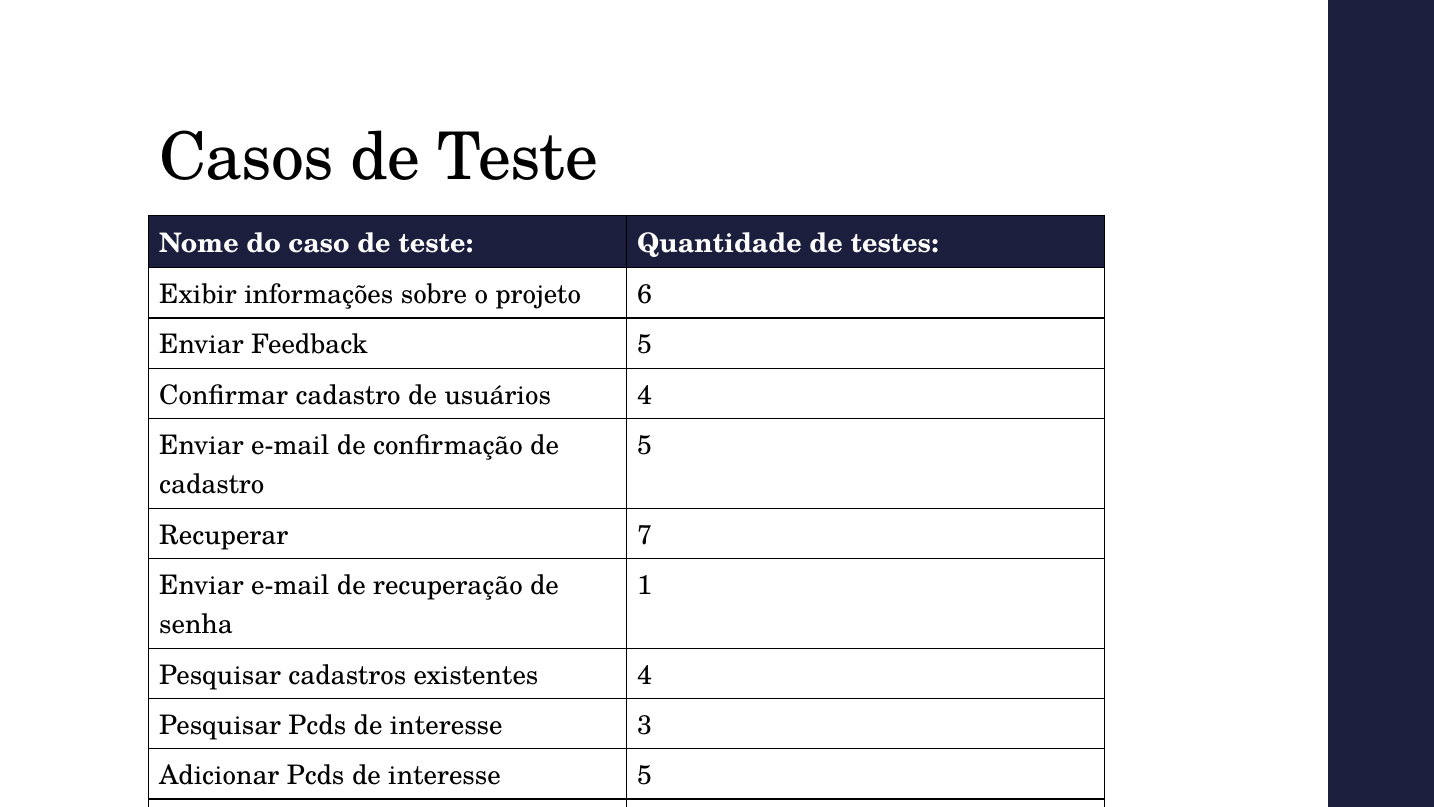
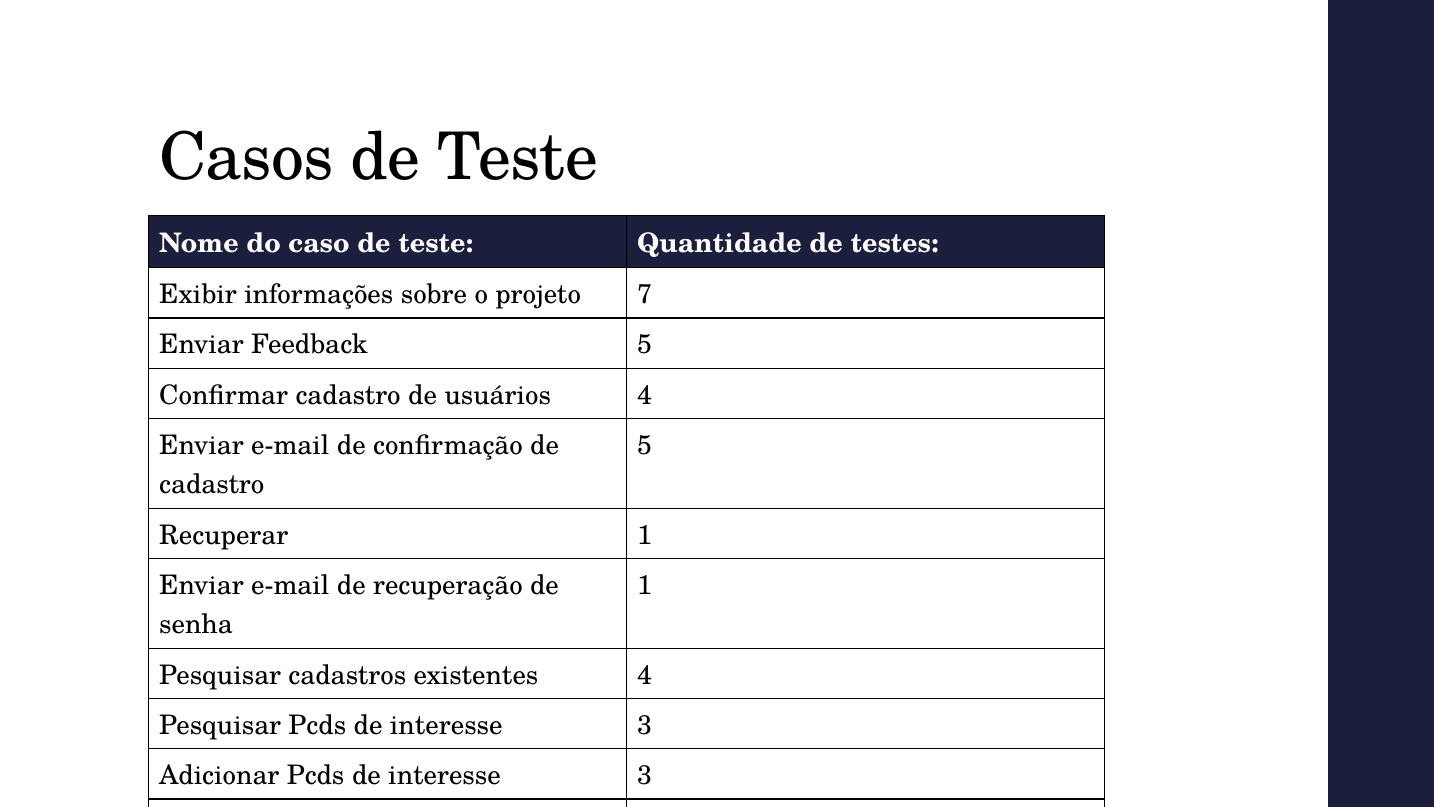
6: 6 -> 7
Recuperar 7: 7 -> 1
5 at (645, 775): 5 -> 3
